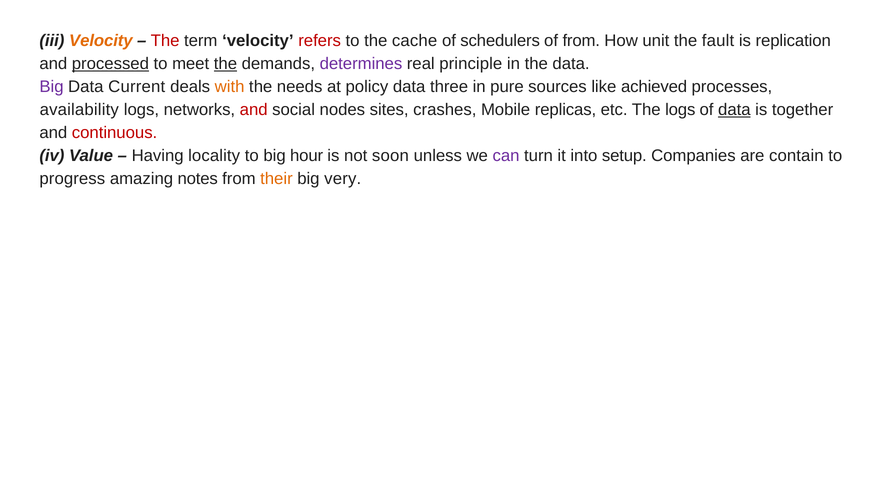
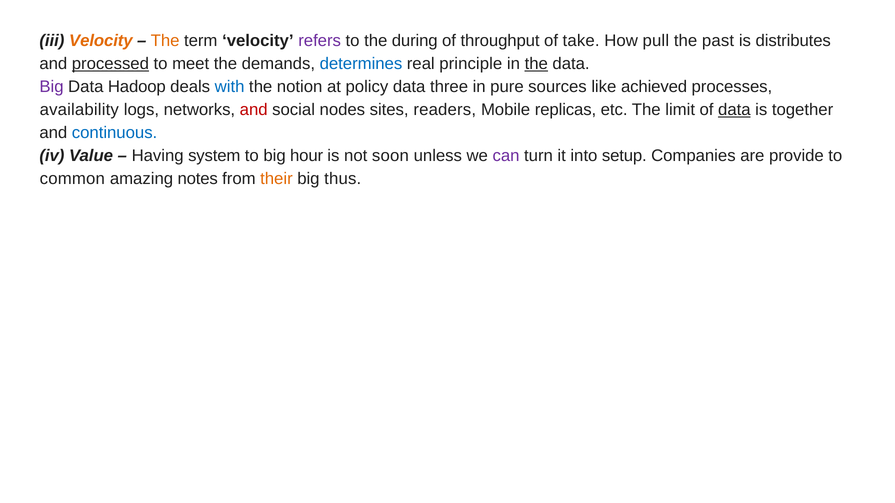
The at (165, 41) colour: red -> orange
refers colour: red -> purple
cache: cache -> during
schedulers: schedulers -> throughput
of from: from -> take
unit: unit -> pull
fault: fault -> past
replication: replication -> distributes
the at (225, 64) underline: present -> none
determines colour: purple -> blue
the at (536, 64) underline: none -> present
Current: Current -> Hadoop
with colour: orange -> blue
needs: needs -> notion
crashes: crashes -> readers
The logs: logs -> limit
continuous colour: red -> blue
locality: locality -> system
contain: contain -> provide
progress: progress -> common
very: very -> thus
